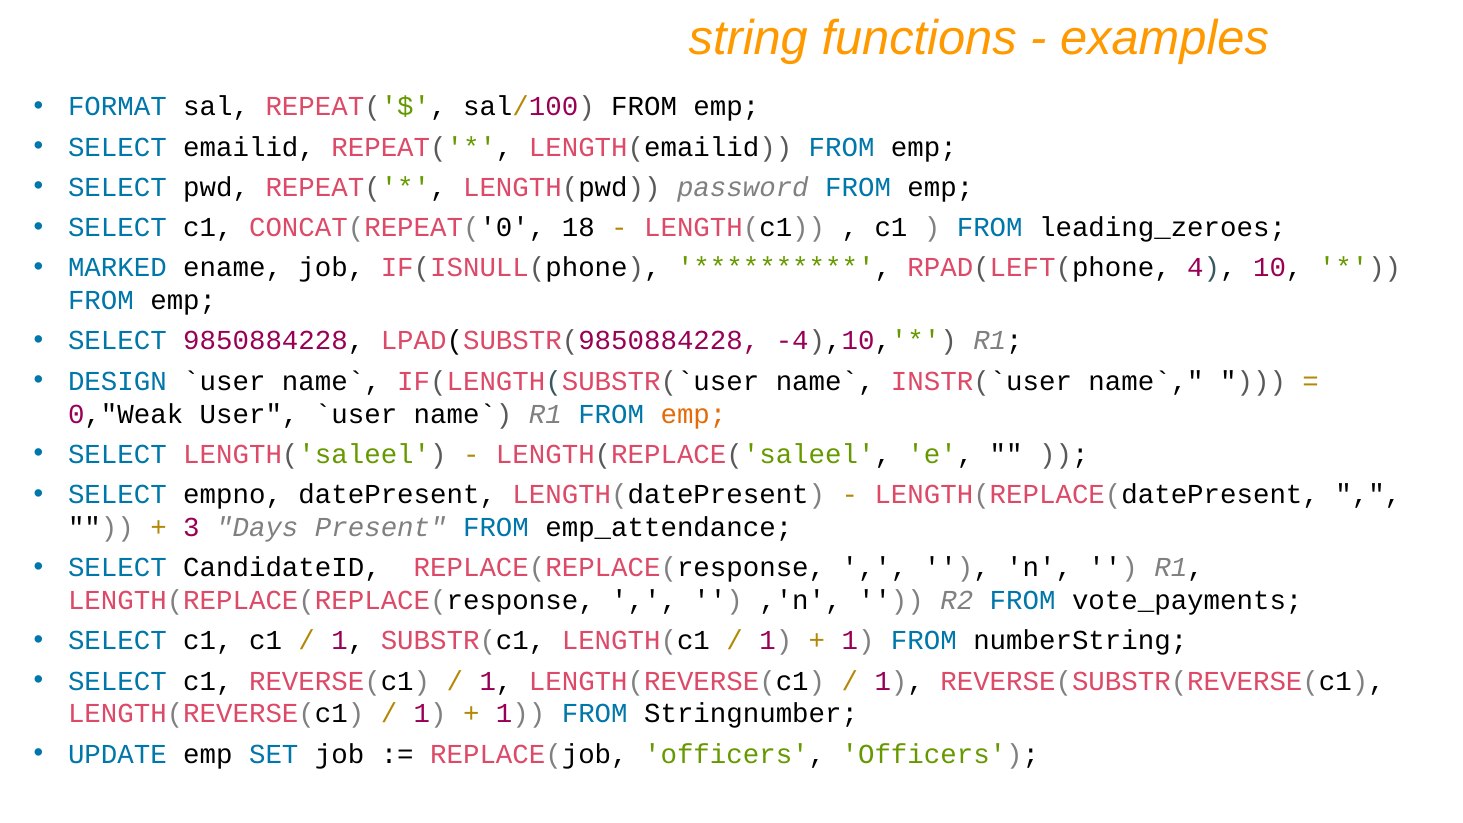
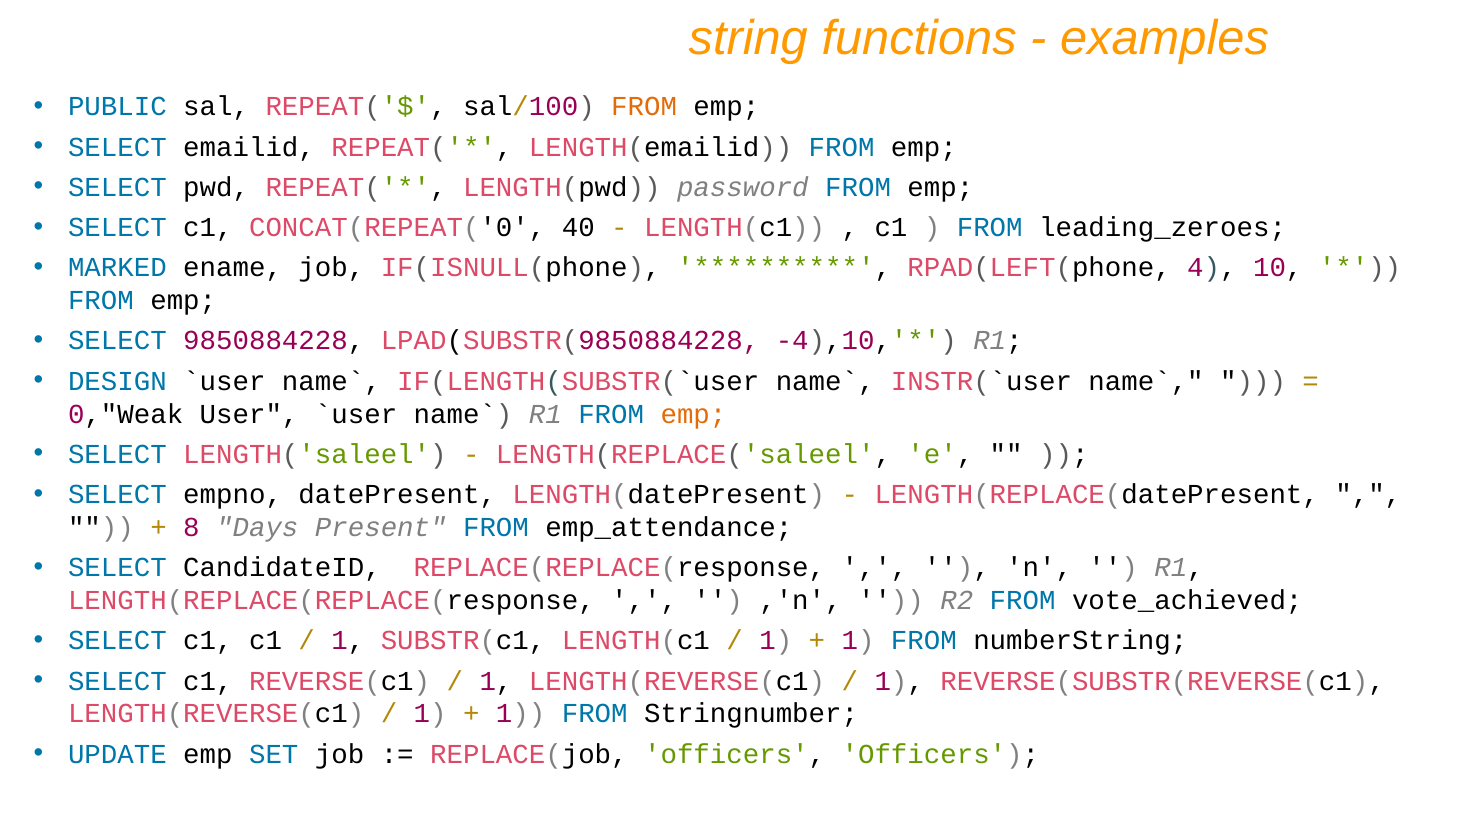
FORMAT: FORMAT -> PUBLIC
FROM at (644, 107) colour: black -> orange
18: 18 -> 40
3: 3 -> 8
vote_payments: vote_payments -> vote_achieved
